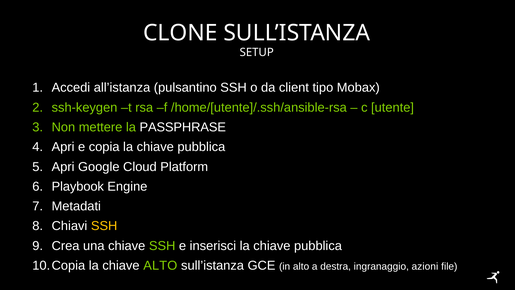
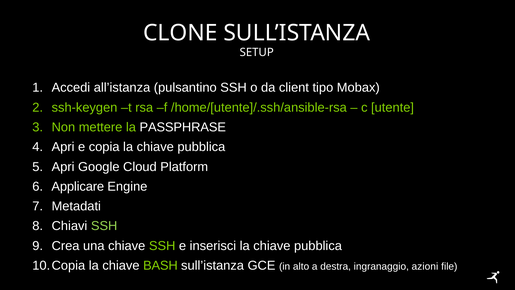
Playbook: Playbook -> Applicare
SSH at (104, 226) colour: yellow -> light green
chiave ALTO: ALTO -> BASH
